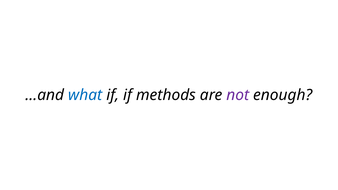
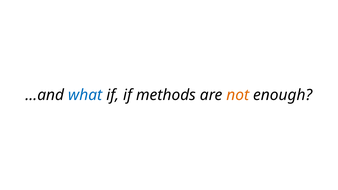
not colour: purple -> orange
